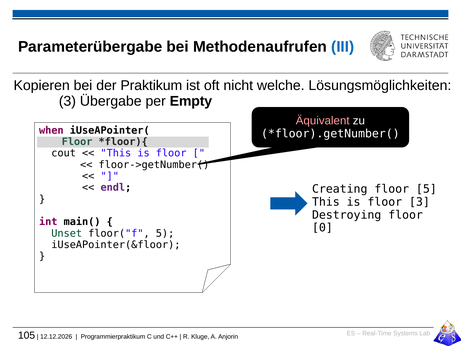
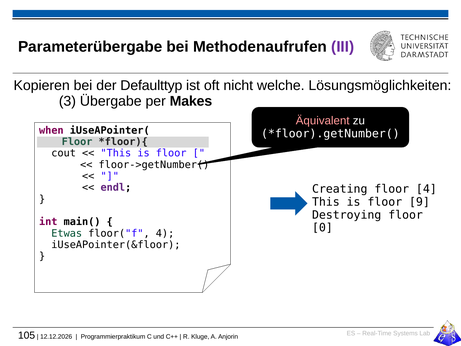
III colour: blue -> purple
Praktikum: Praktikum -> Defaulttyp
Empty: Empty -> Makes
floor 5: 5 -> 4
floor 3: 3 -> 9
Unset: Unset -> Etwas
floor("f 5: 5 -> 4
